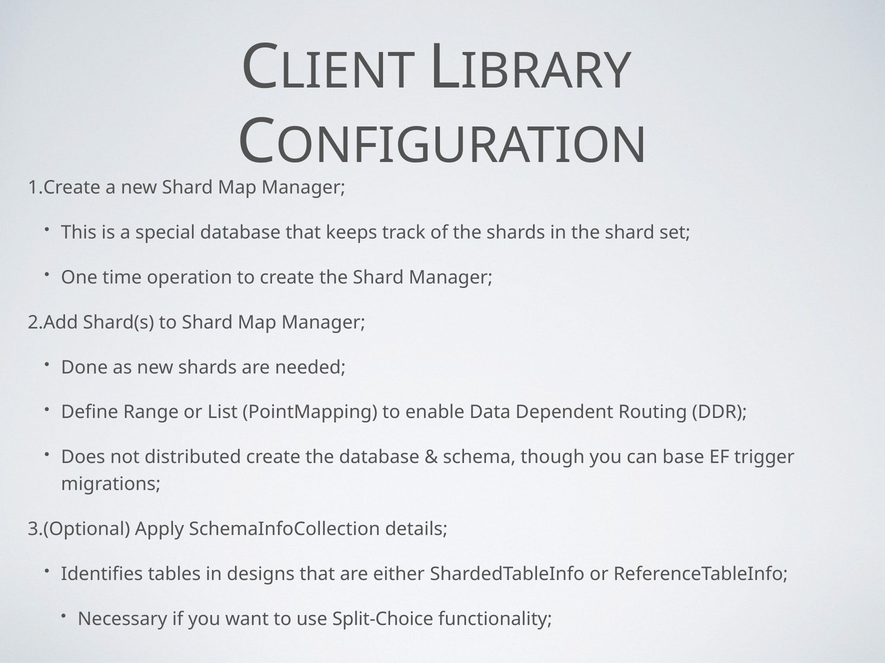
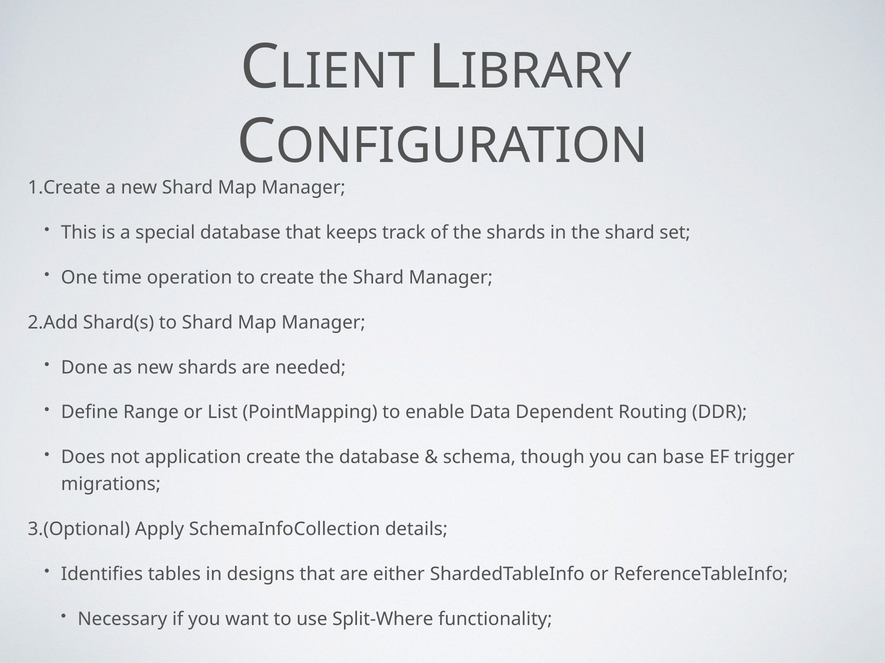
distributed: distributed -> application
Split-Choice: Split-Choice -> Split-Where
